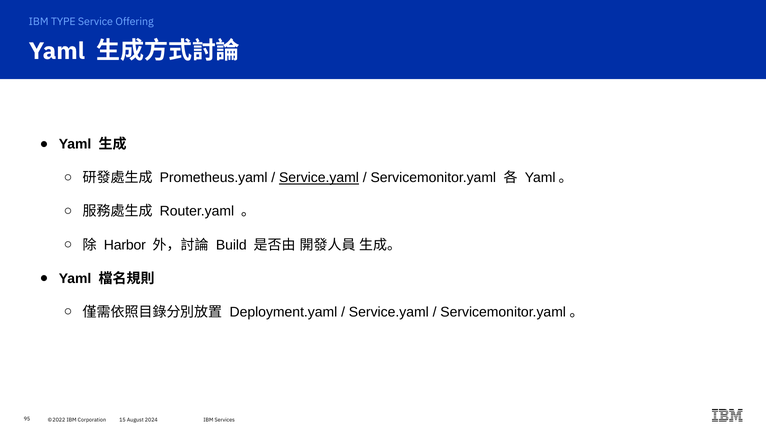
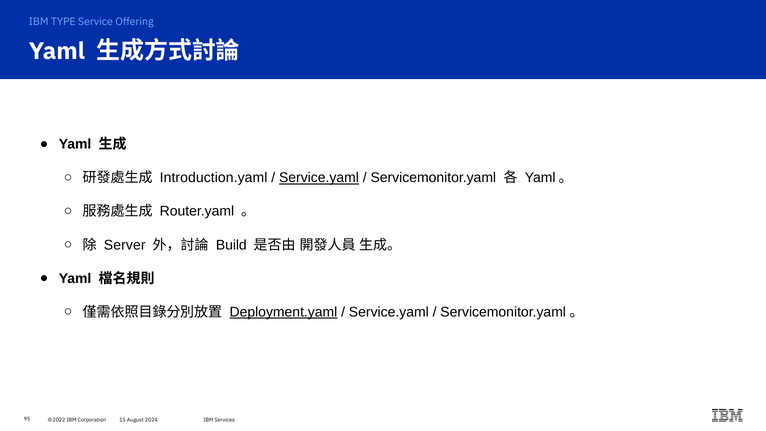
Prometheus.yaml: Prometheus.yaml -> Introduction.yaml
Harbor: Harbor -> Server
Deployment.yaml underline: none -> present
